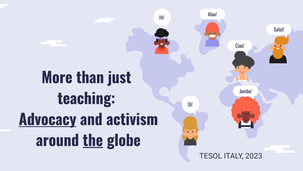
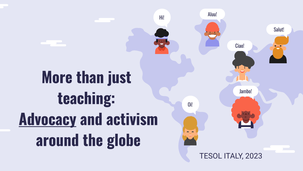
the underline: present -> none
